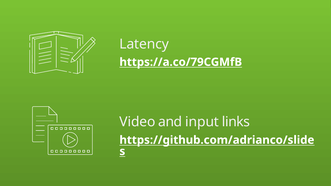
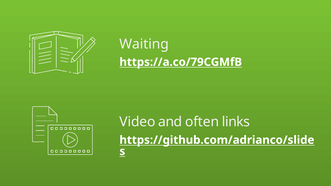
Latency: Latency -> Waiting
input: input -> often
